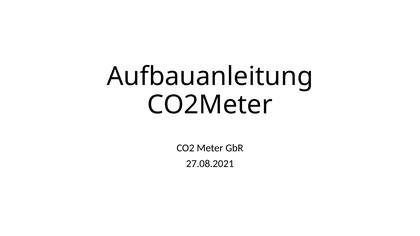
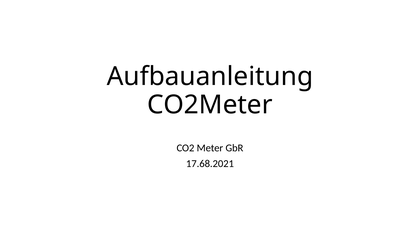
27.08.2021: 27.08.2021 -> 17.68.2021
